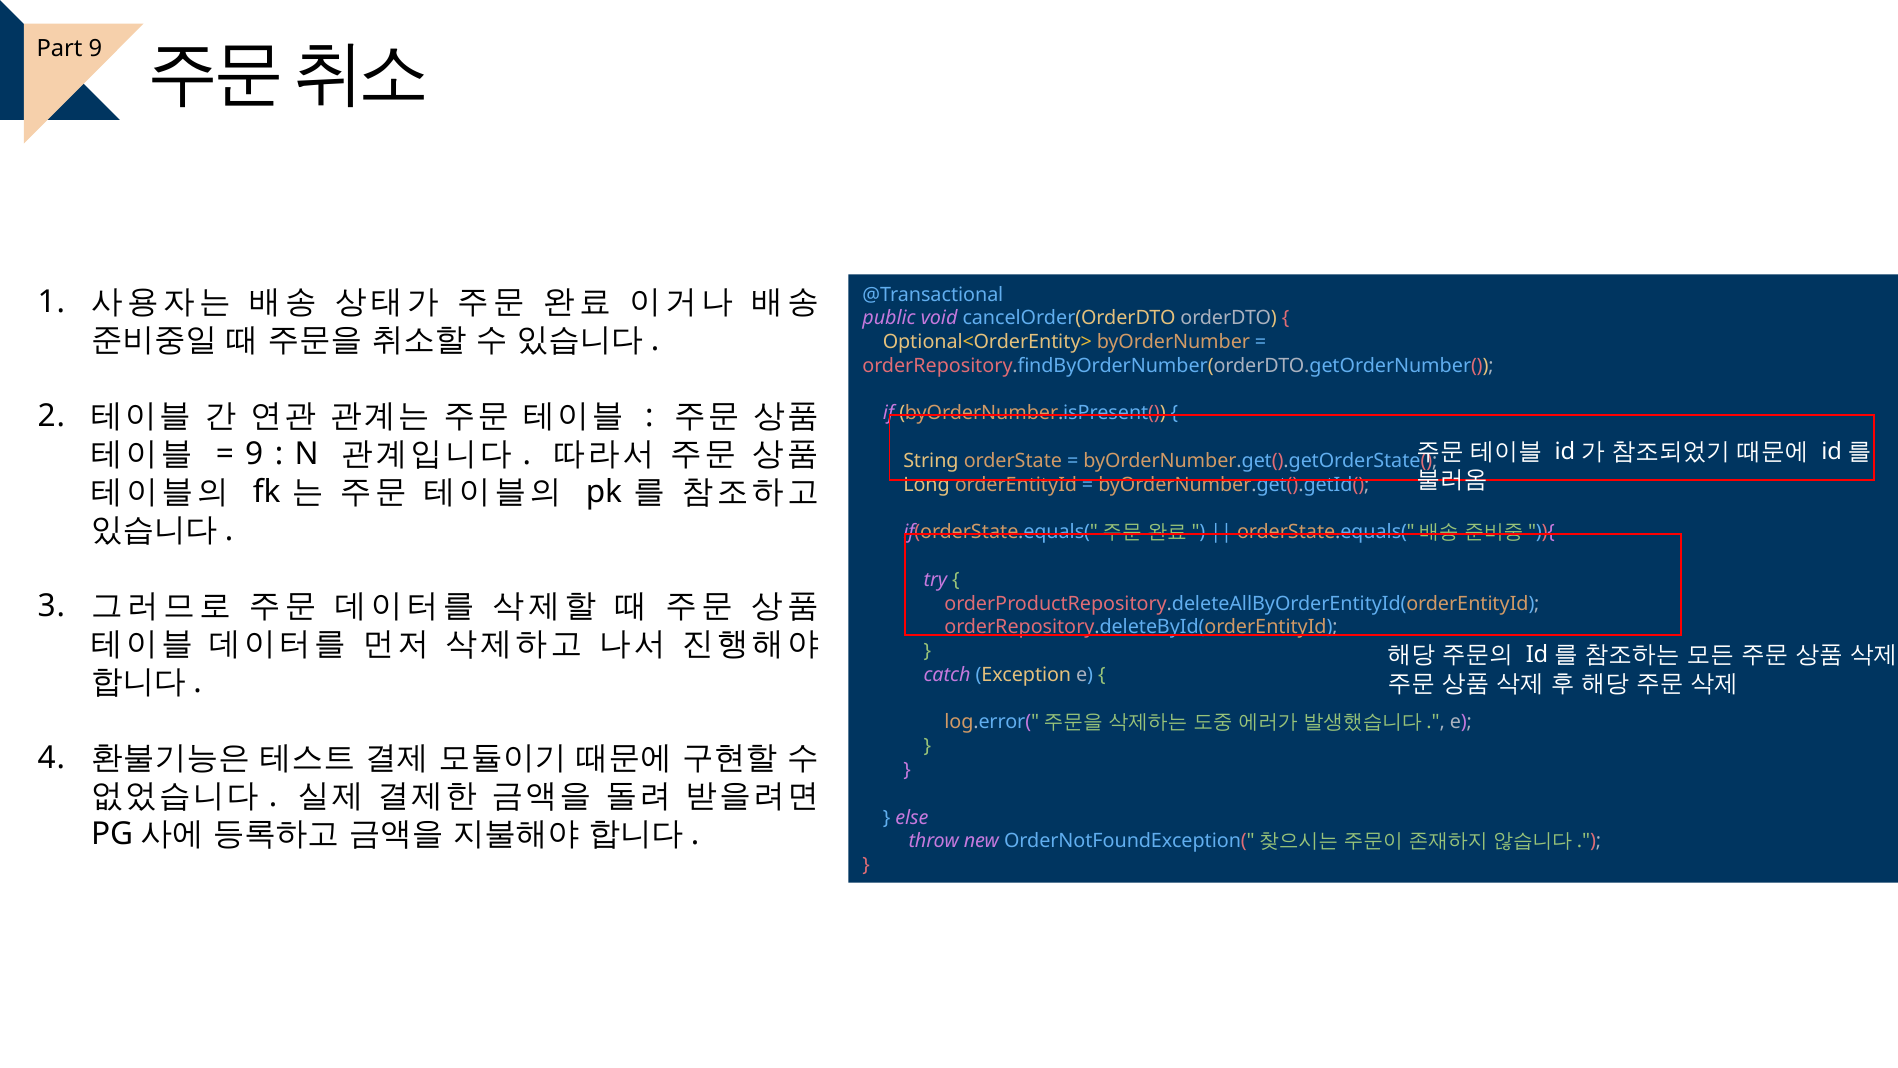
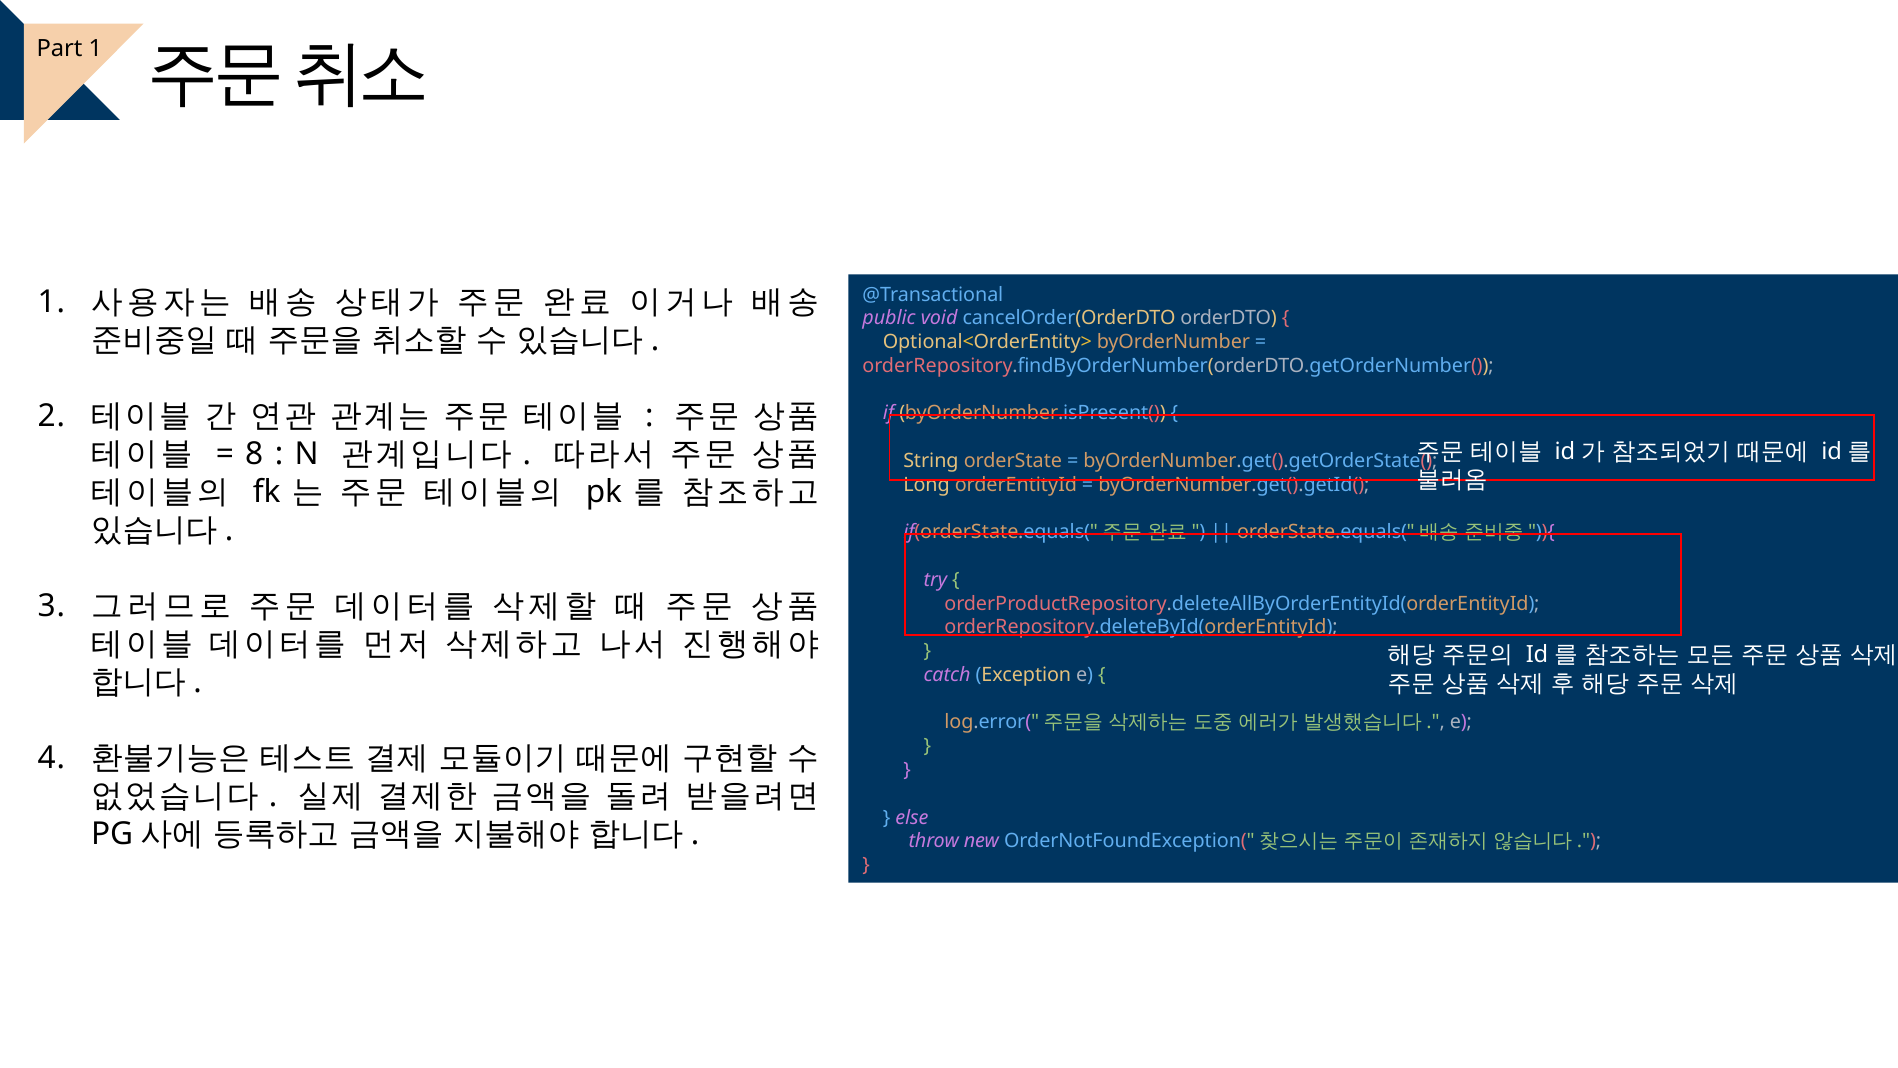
Part 9: 9 -> 1
9 at (254, 454): 9 -> 8
